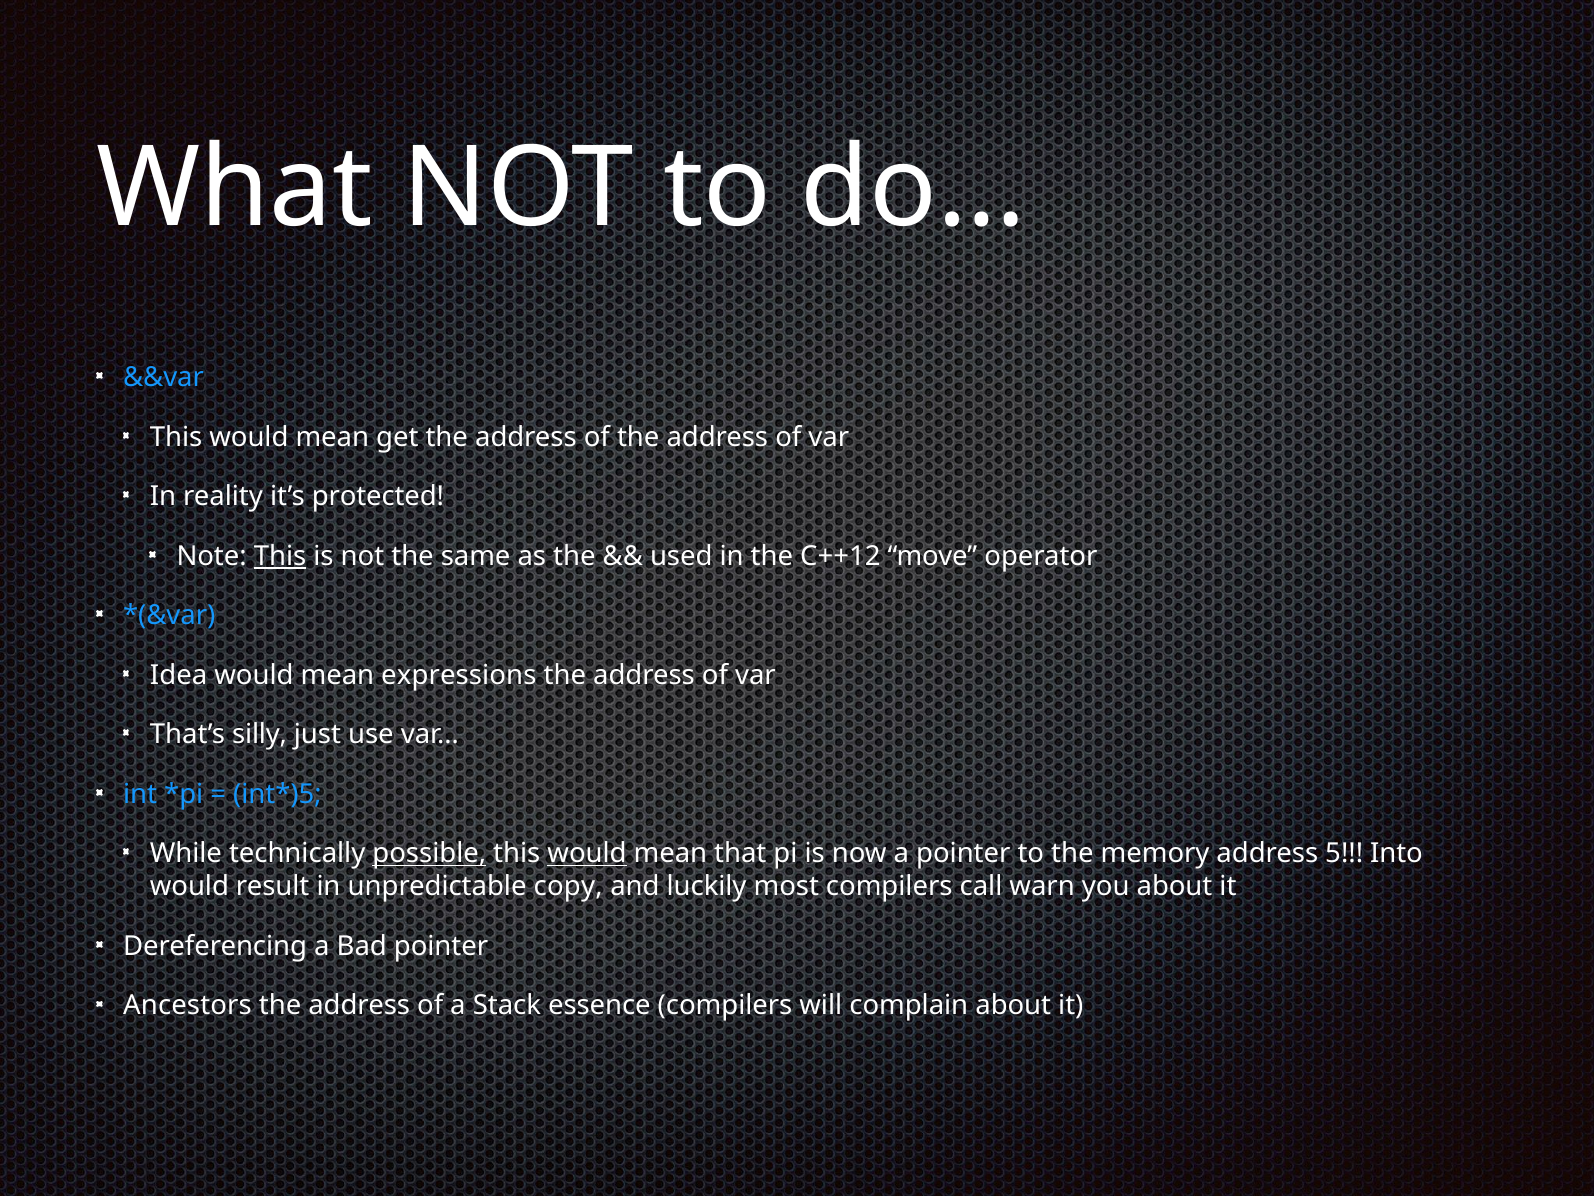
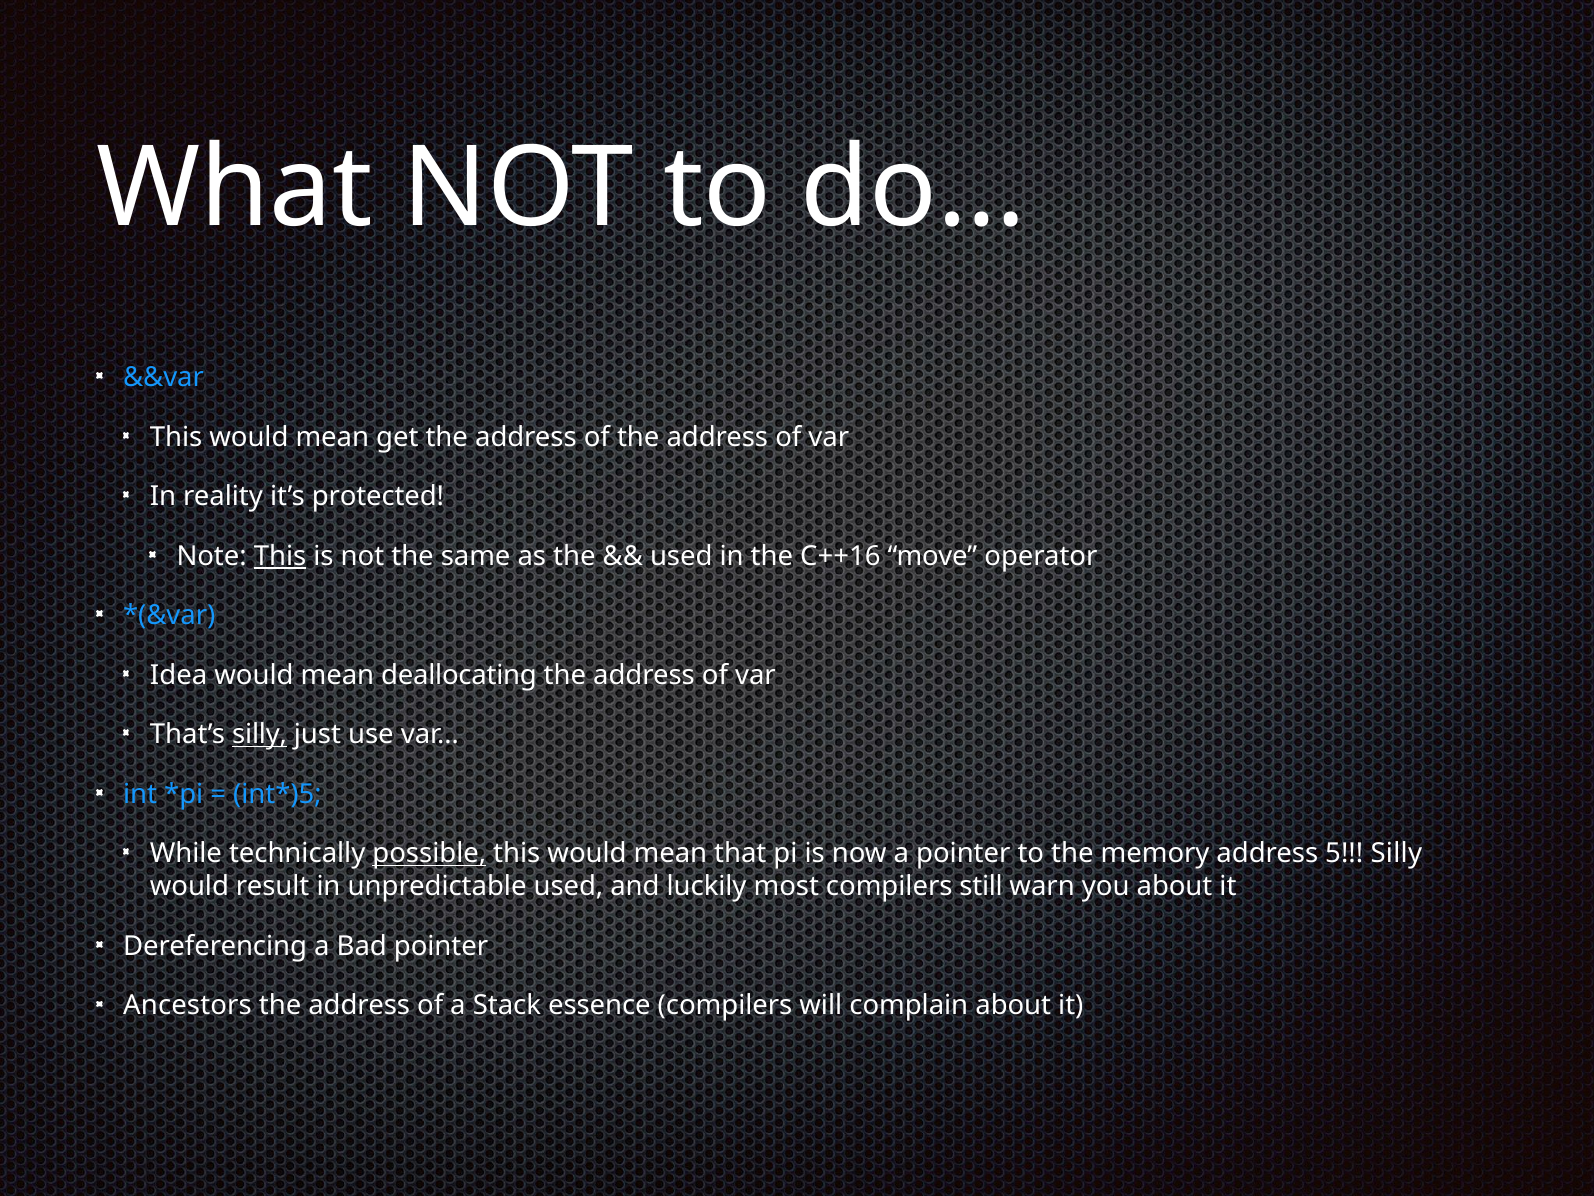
C++12: C++12 -> C++16
expressions: expressions -> deallocating
silly at (260, 734) underline: none -> present
would at (587, 853) underline: present -> none
5 Into: Into -> Silly
unpredictable copy: copy -> used
call: call -> still
